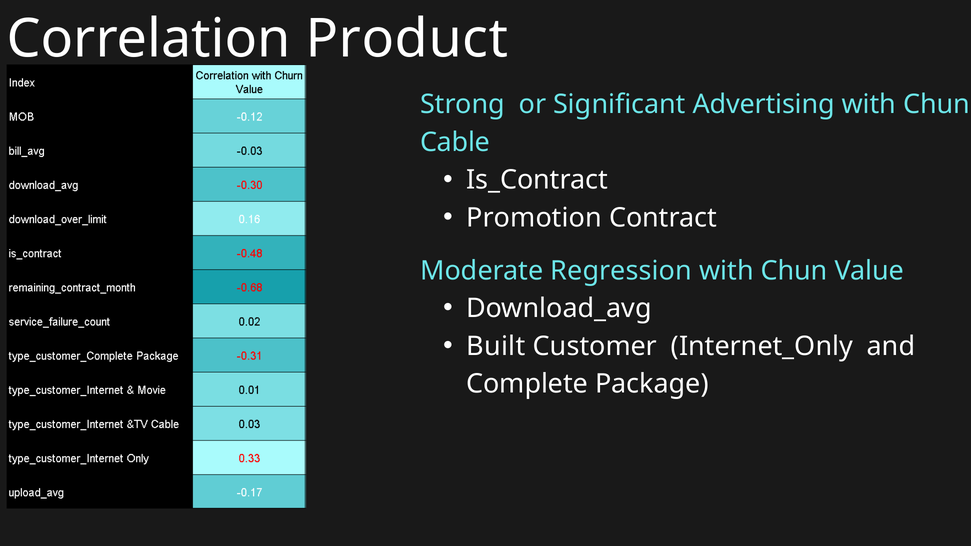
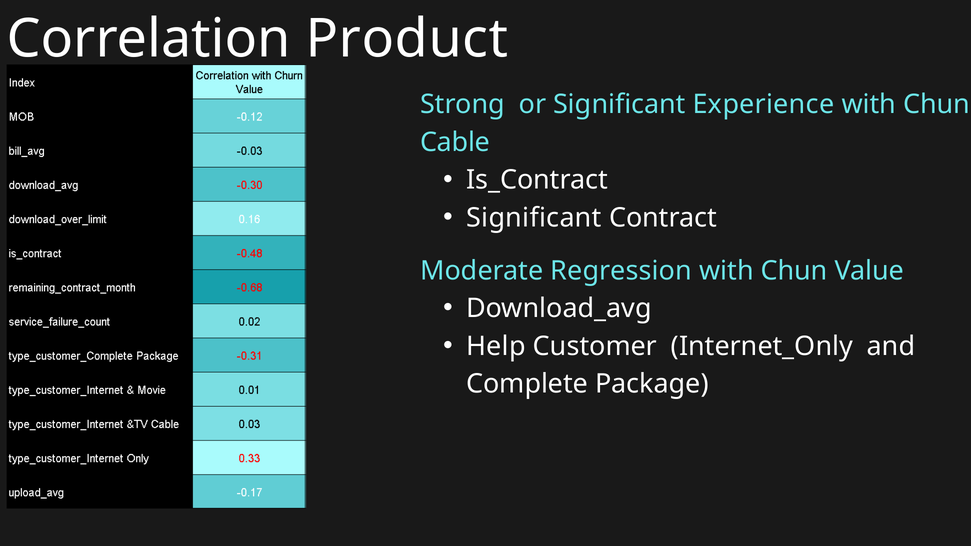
Advertising: Advertising -> Experience
Promotion at (534, 218): Promotion -> Significant
Built: Built -> Help
